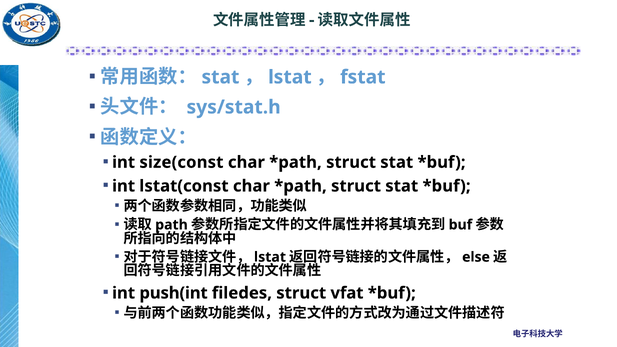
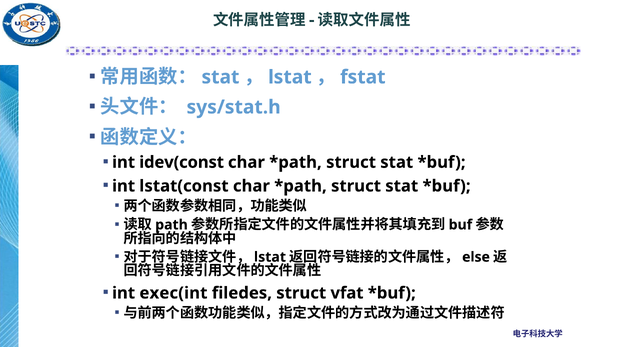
size(const: size(const -> idev(const
push(int: push(int -> exec(int
